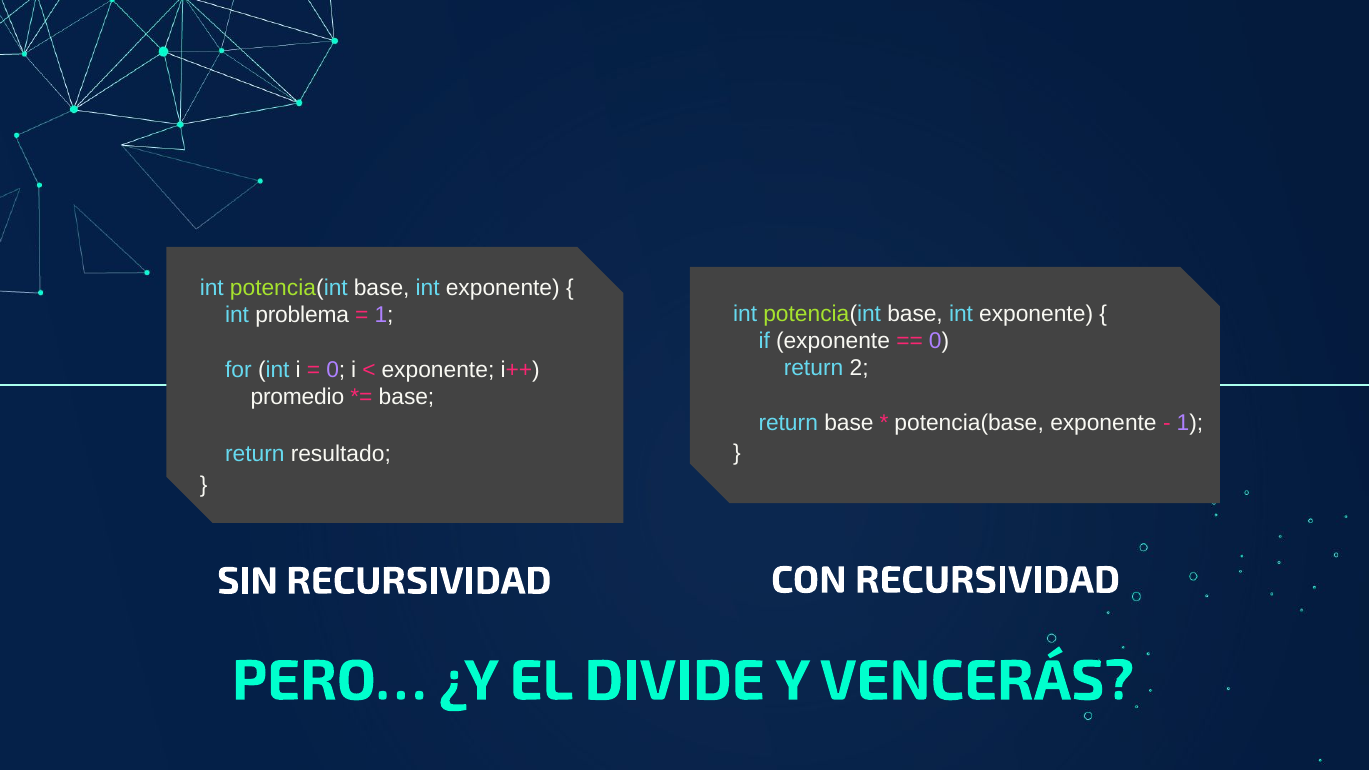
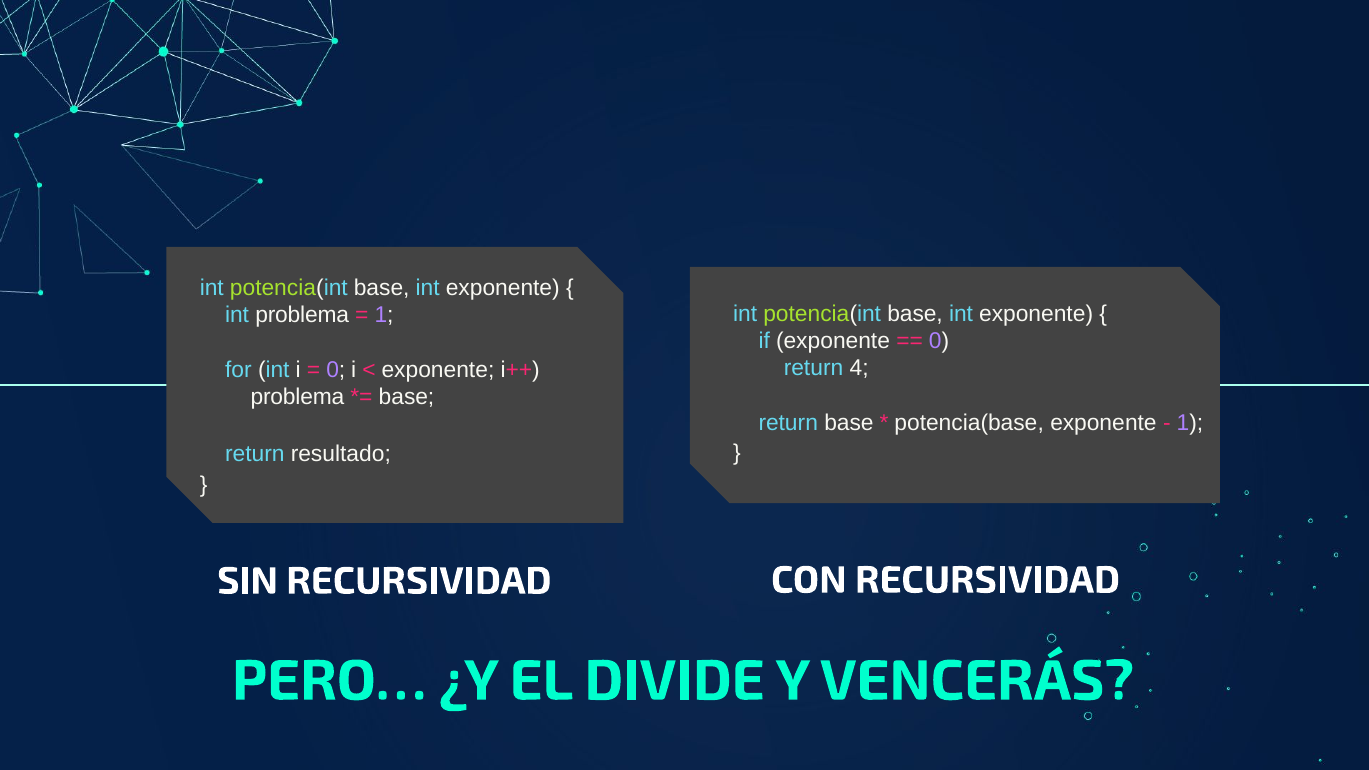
2: 2 -> 4
promedio at (297, 397): promedio -> problema
